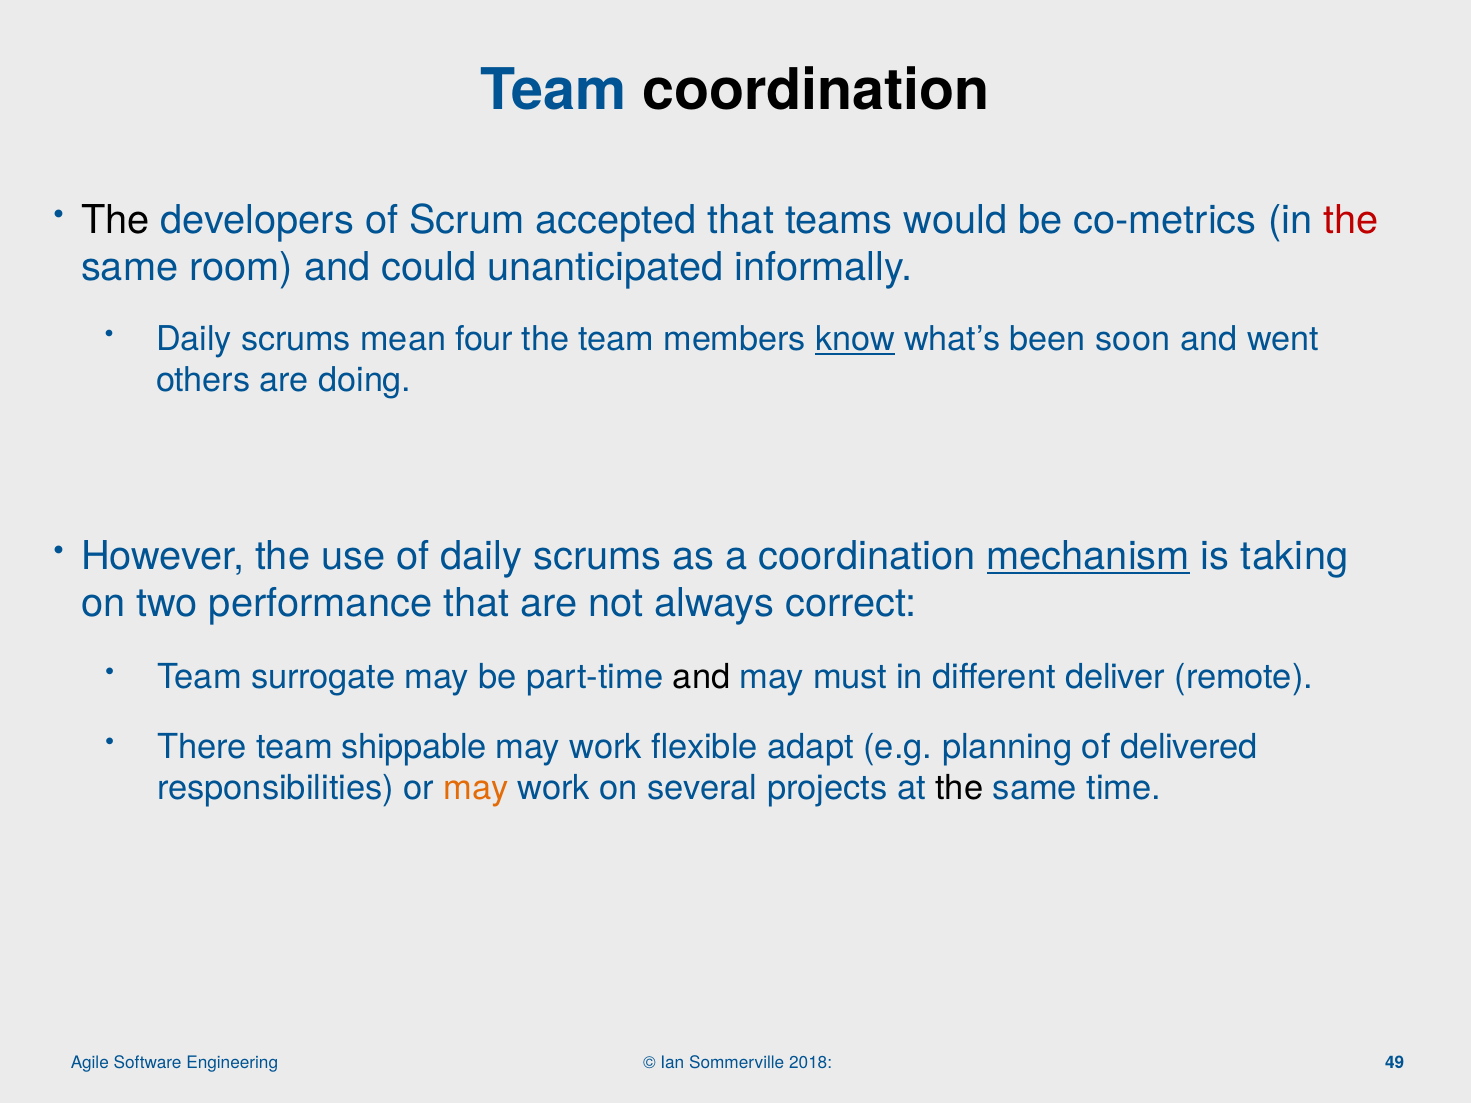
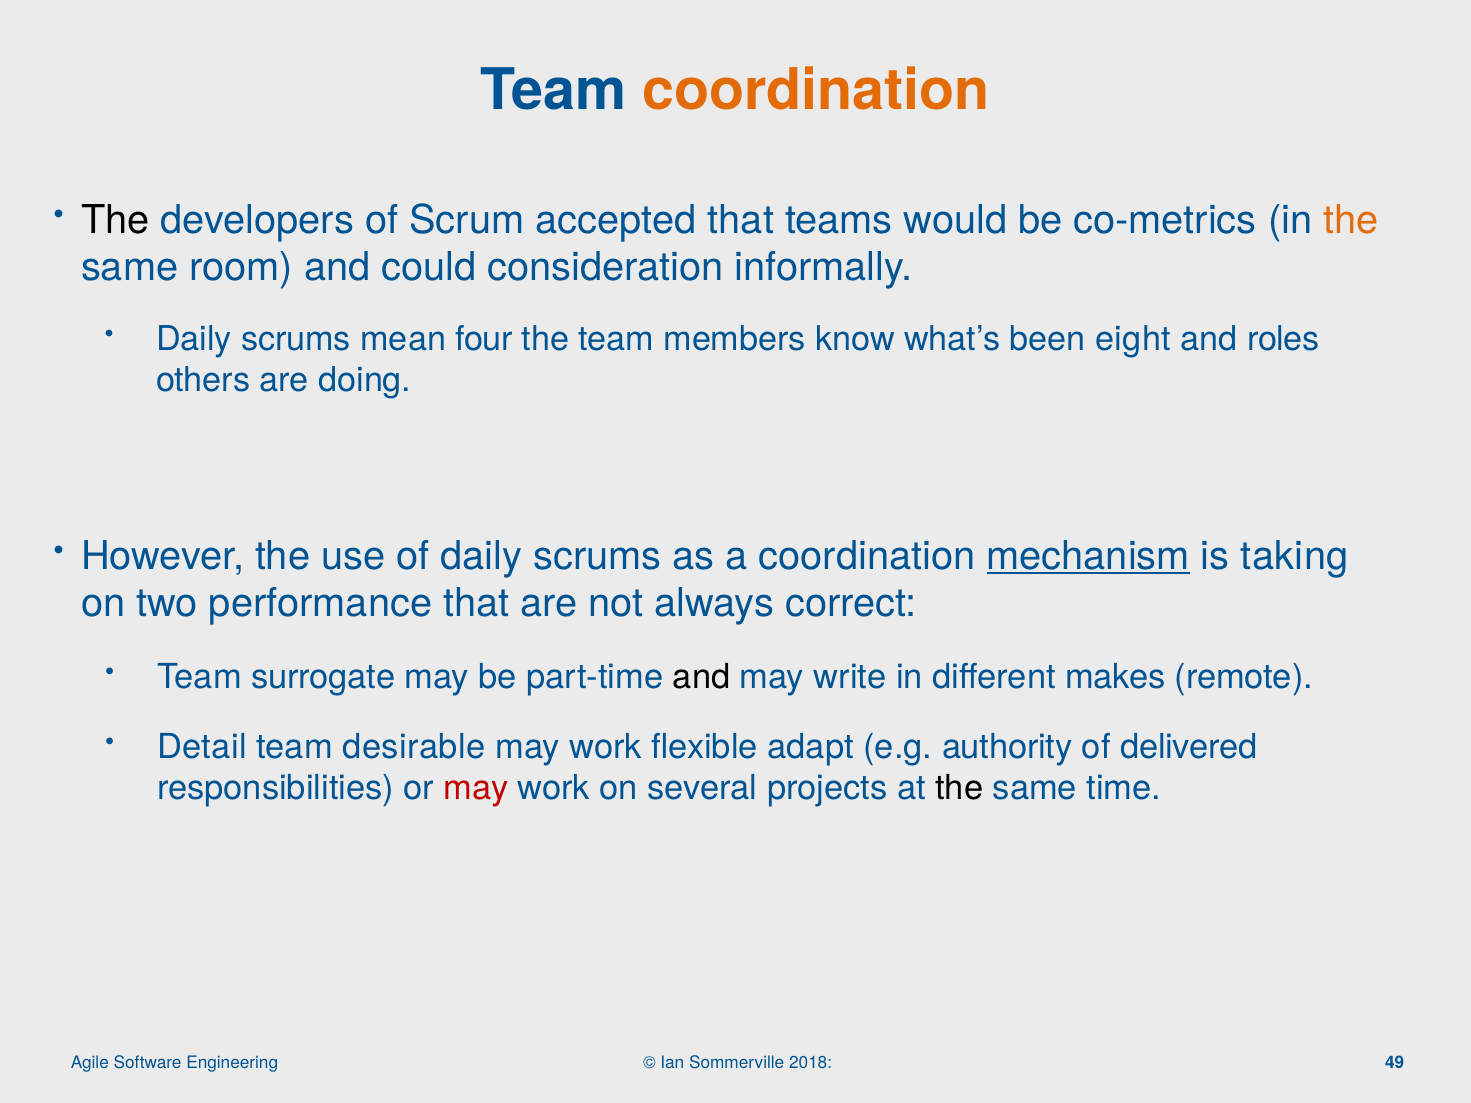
coordination at (816, 90) colour: black -> orange
the at (1351, 220) colour: red -> orange
unanticipated: unanticipated -> consideration
know underline: present -> none
soon: soon -> eight
went: went -> roles
must: must -> write
deliver: deliver -> makes
There: There -> Detail
shippable: shippable -> desirable
planning: planning -> authority
may at (476, 788) colour: orange -> red
